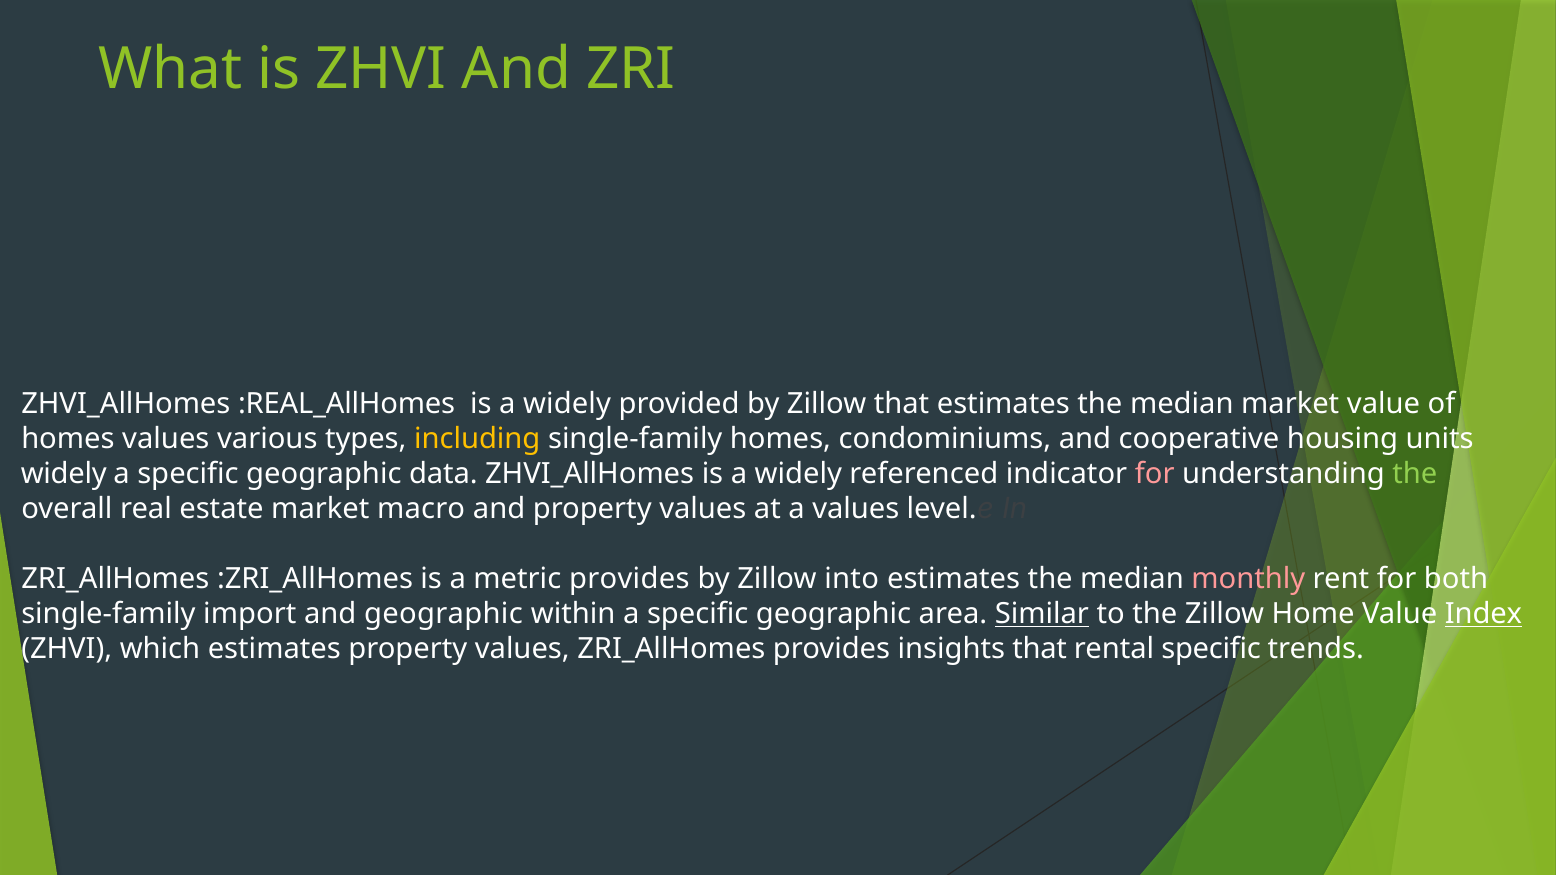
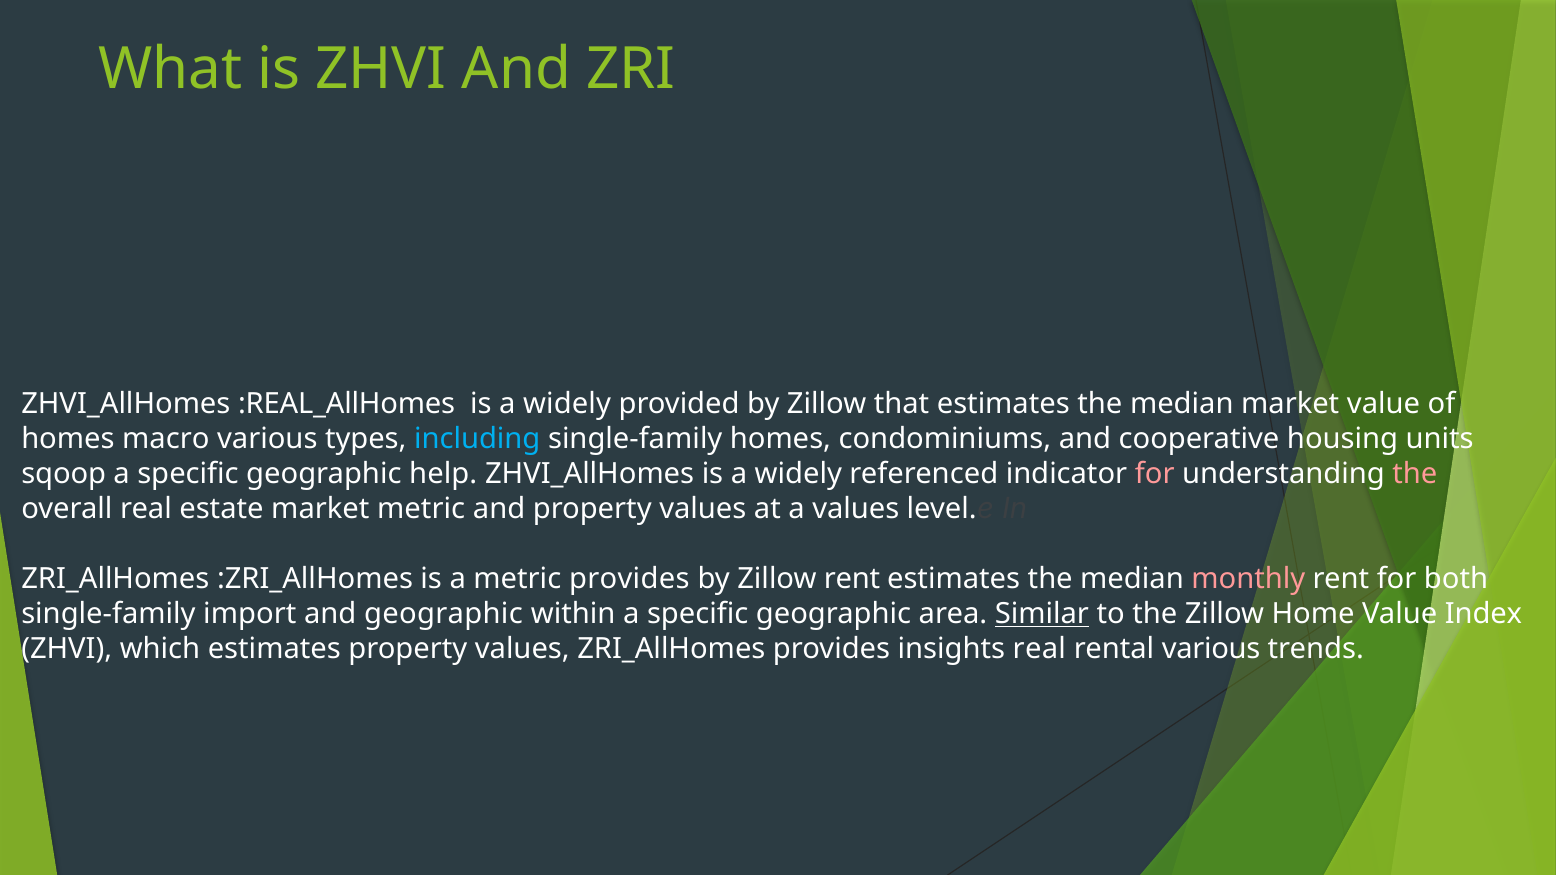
homes values: values -> macro
including colour: yellow -> light blue
widely at (64, 474): widely -> sqoop
data: data -> help
the at (1415, 474) colour: light green -> pink
market macro: macro -> metric
Zillow into: into -> rent
Index underline: present -> none
insights that: that -> real
rental specific: specific -> various
